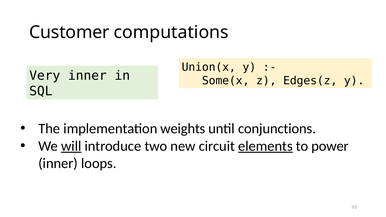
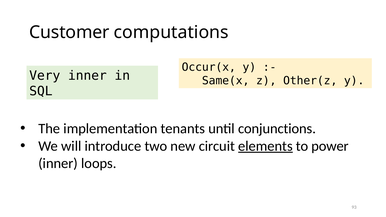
Union(x: Union(x -> Occur(x
Some(x: Some(x -> Same(x
Edges(z: Edges(z -> Other(z
weights: weights -> tenants
will underline: present -> none
